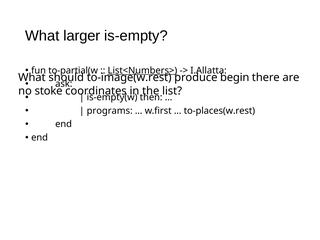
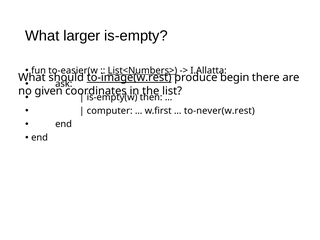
to-partial(w: to-partial(w -> to-easier(w
to-image(w.rest underline: none -> present
stoke: stoke -> given
programs: programs -> computer
to-places(w.rest: to-places(w.rest -> to-never(w.rest
